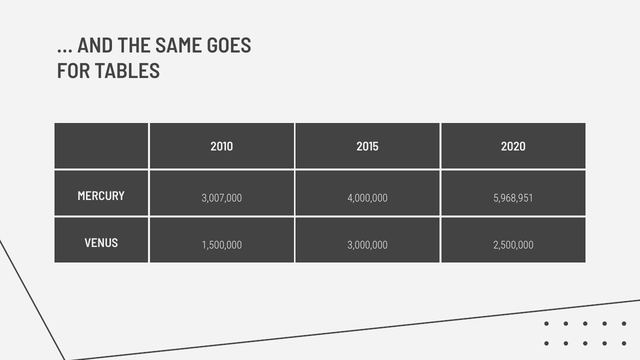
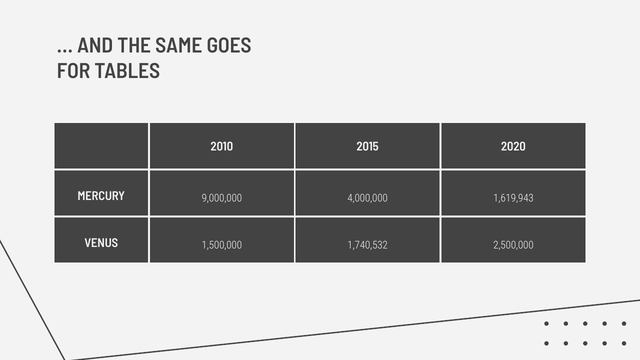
3,007,000: 3,007,000 -> 9,000,000
5,968,951: 5,968,951 -> 1,619,943
3,000,000: 3,000,000 -> 1,740,532
